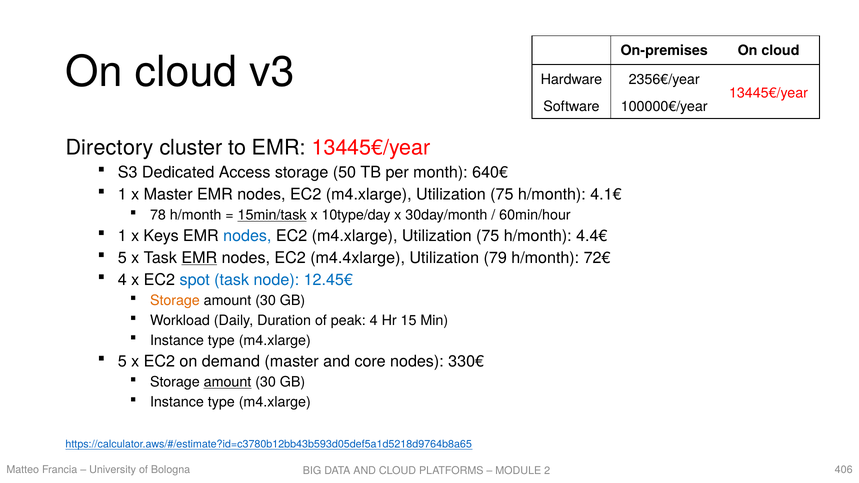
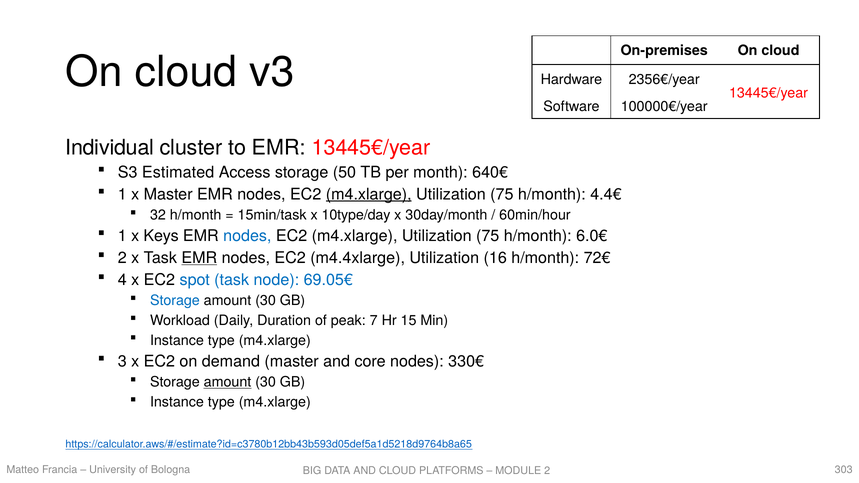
Directory: Directory -> Individual
Dedicated: Dedicated -> Estimated
m4.xlarge at (369, 194) underline: none -> present
4.1€: 4.1€ -> 4.4€
78: 78 -> 32
15min/task underline: present -> none
4.4€: 4.4€ -> 6.0€
5 at (122, 258): 5 -> 2
79: 79 -> 16
12.45€: 12.45€ -> 69.05€
Storage at (175, 301) colour: orange -> blue
peak 4: 4 -> 7
5 at (122, 361): 5 -> 3
406: 406 -> 303
